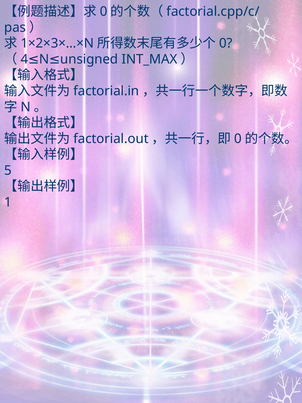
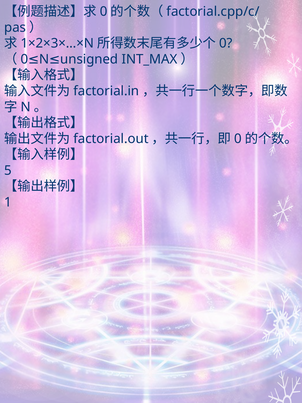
4 at (24, 59): 4 -> 0
